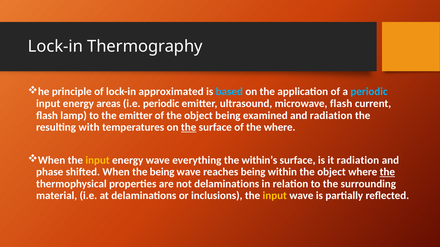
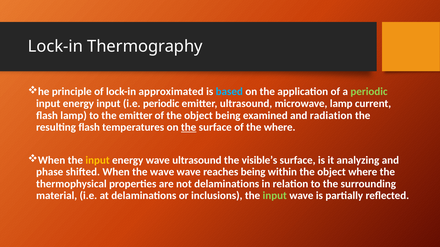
periodic at (369, 92) colour: light blue -> light green
energy areas: areas -> input
microwave flash: flash -> lamp
resulting with: with -> flash
wave everything: everything -> ultrasound
within’s: within’s -> visible’s
it radiation: radiation -> analyzing
the being: being -> wave
the at (387, 172) underline: present -> none
input at (275, 196) colour: yellow -> light green
